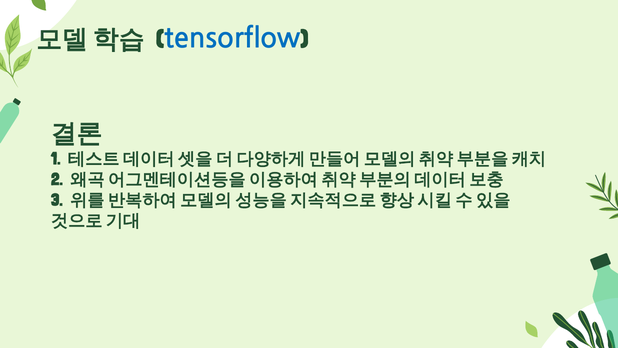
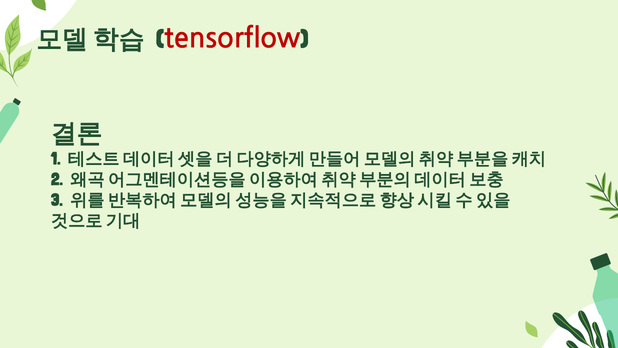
tensorflow colour: blue -> red
